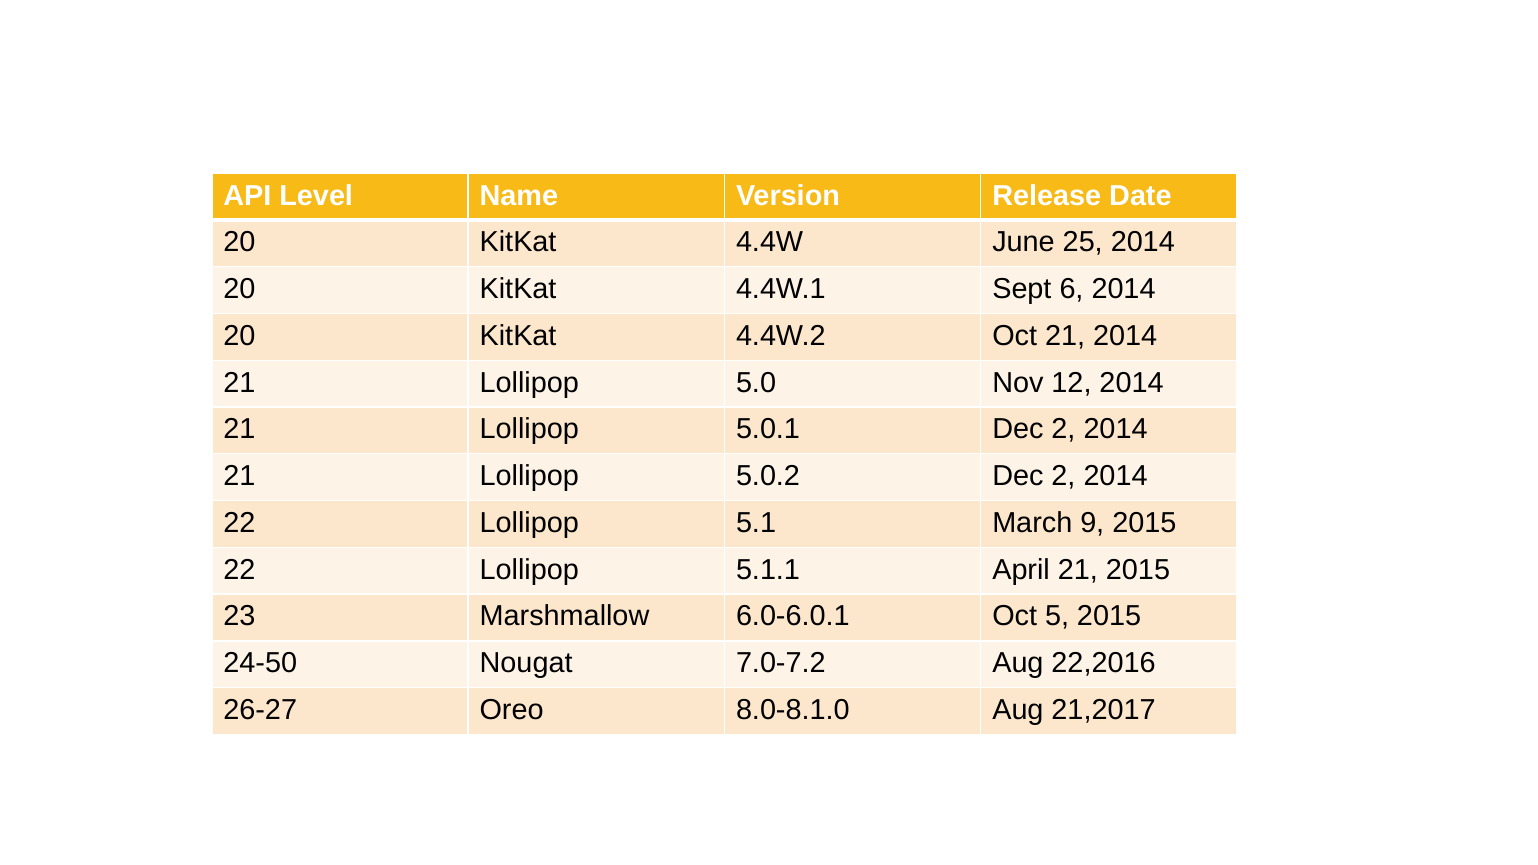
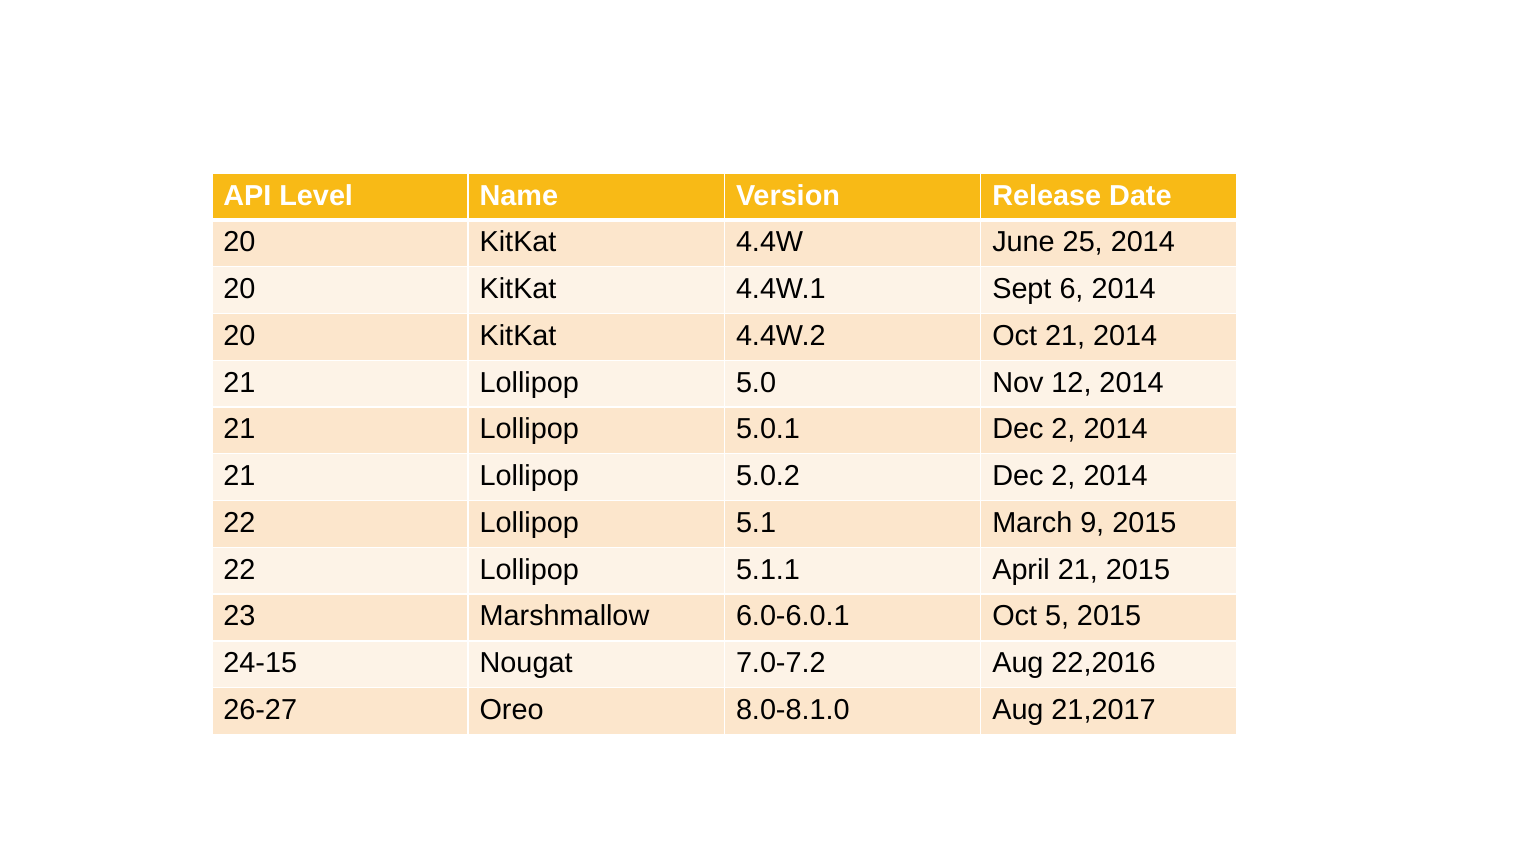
24-50: 24-50 -> 24-15
